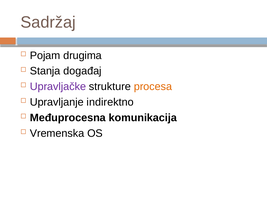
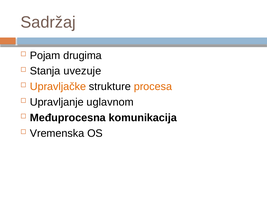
događaj: događaj -> uvezuje
Upravljačke colour: purple -> orange
indirektno: indirektno -> uglavnom
